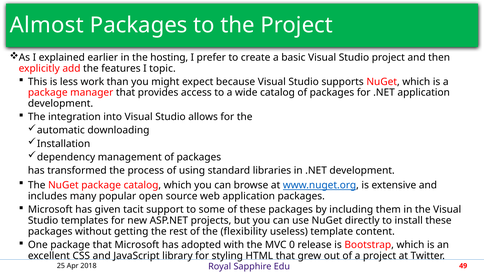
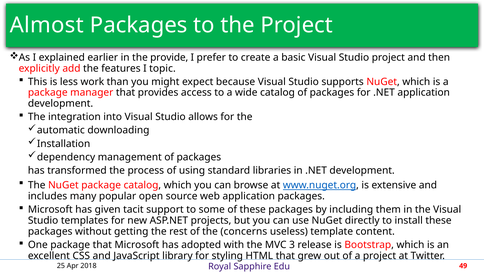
hosting: hosting -> provide
flexibility: flexibility -> concerns
0: 0 -> 3
